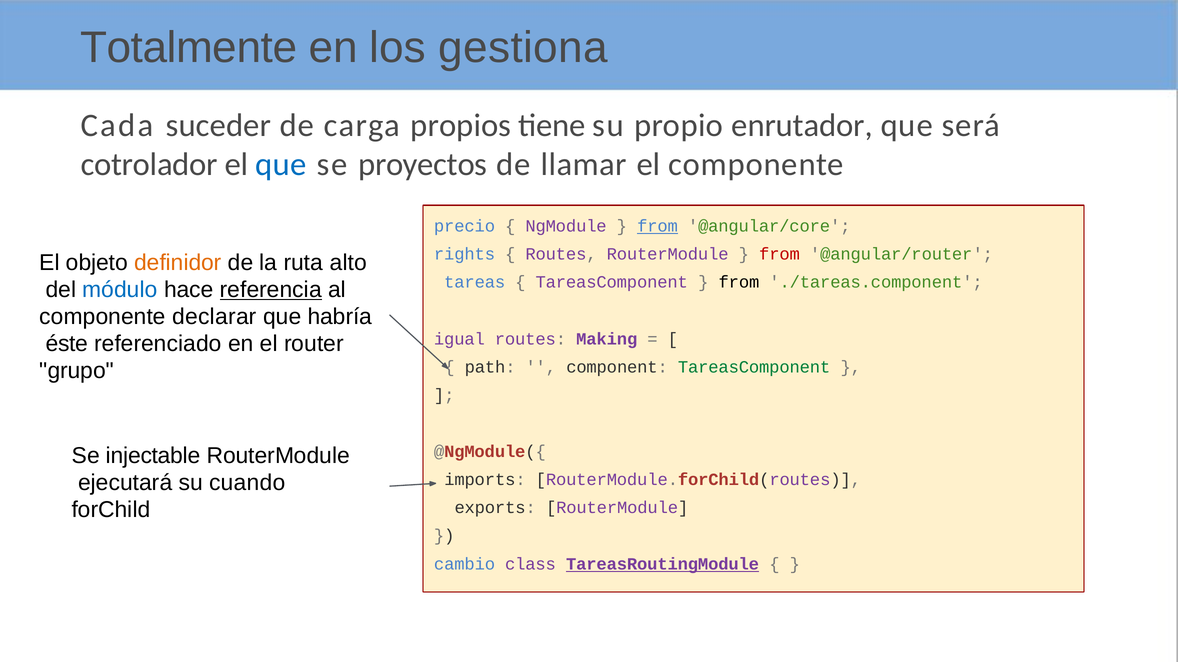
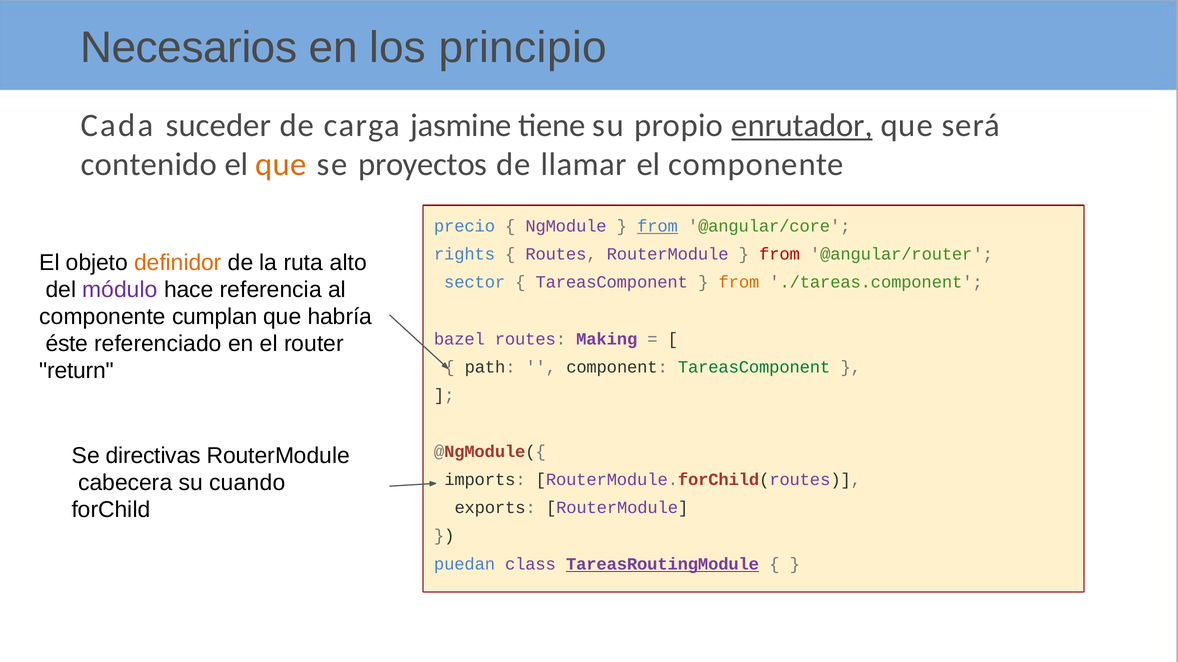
Totalmente: Totalmente -> Necesarios
gestiona: gestiona -> principio
propios: propios -> jasmine
enrutador underline: none -> present
cotrolador: cotrolador -> contenido
que at (281, 165) colour: blue -> orange
tareas: tareas -> sector
from at (739, 282) colour: black -> orange
módulo colour: blue -> purple
referencia underline: present -> none
declarar: declarar -> cumplan
igual: igual -> bazel
grupo: grupo -> return
injectable: injectable -> directivas
ejecutará: ejecutará -> cabecera
cambio: cambio -> puedan
